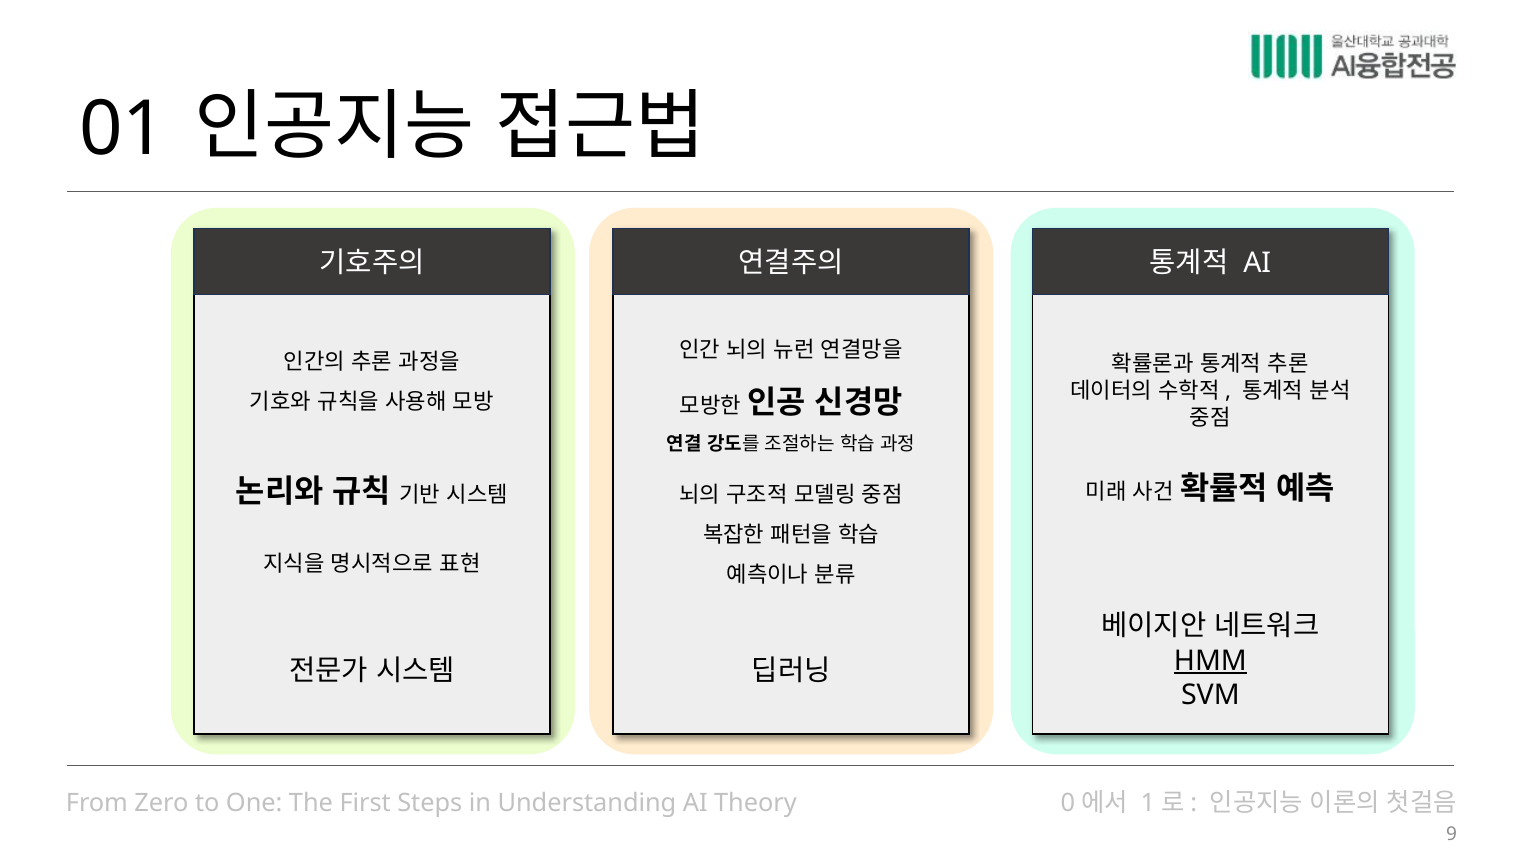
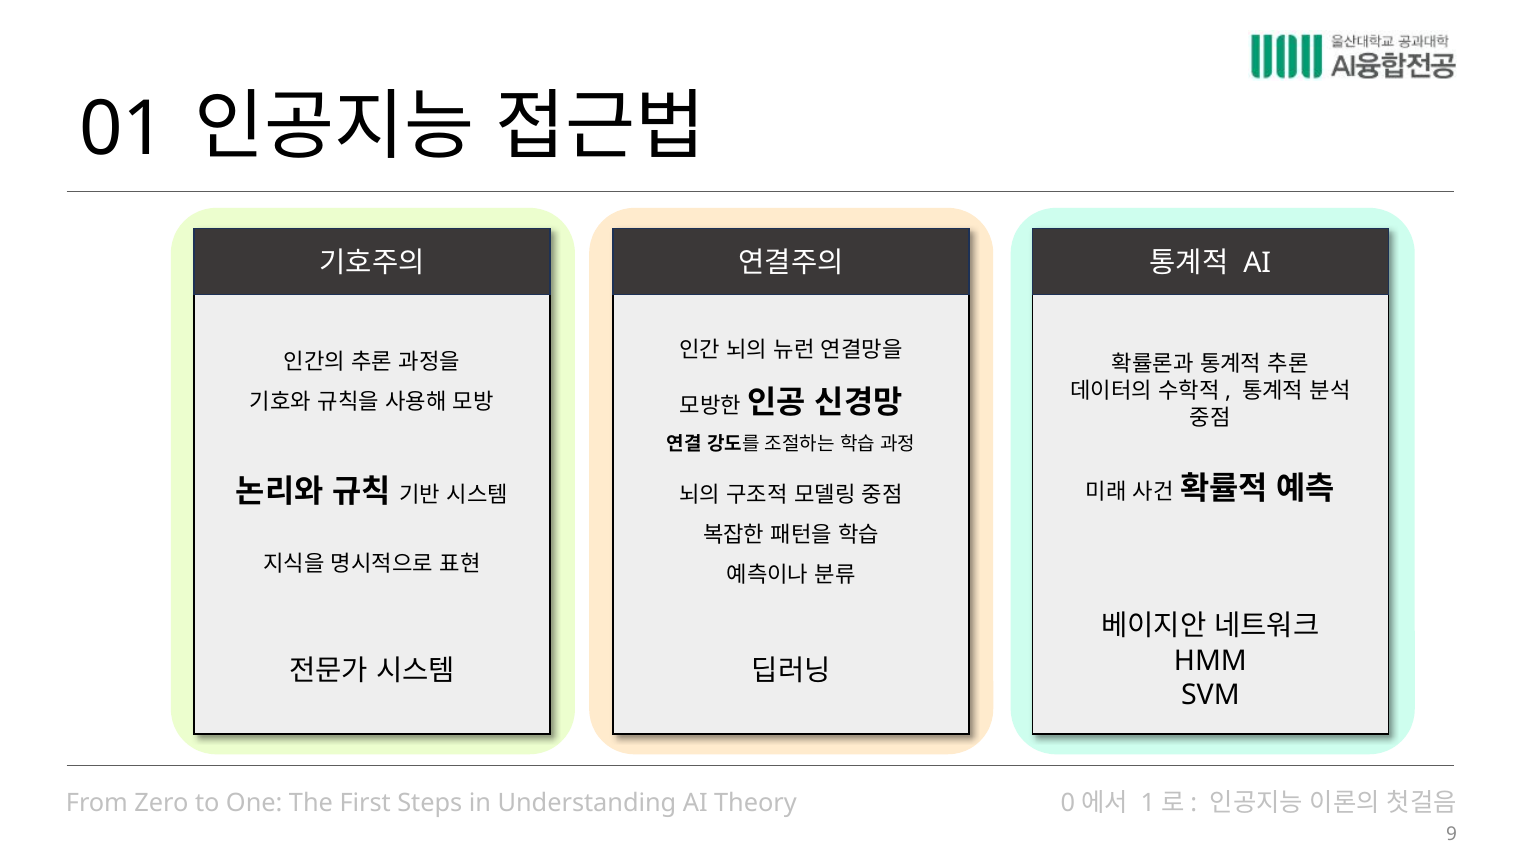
HMM underline: present -> none
